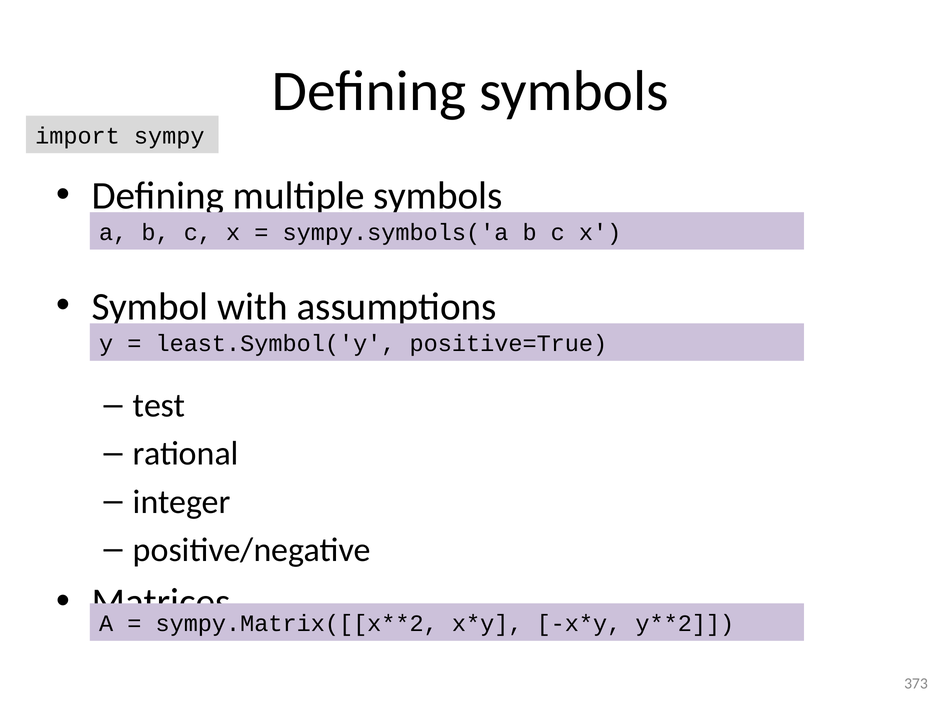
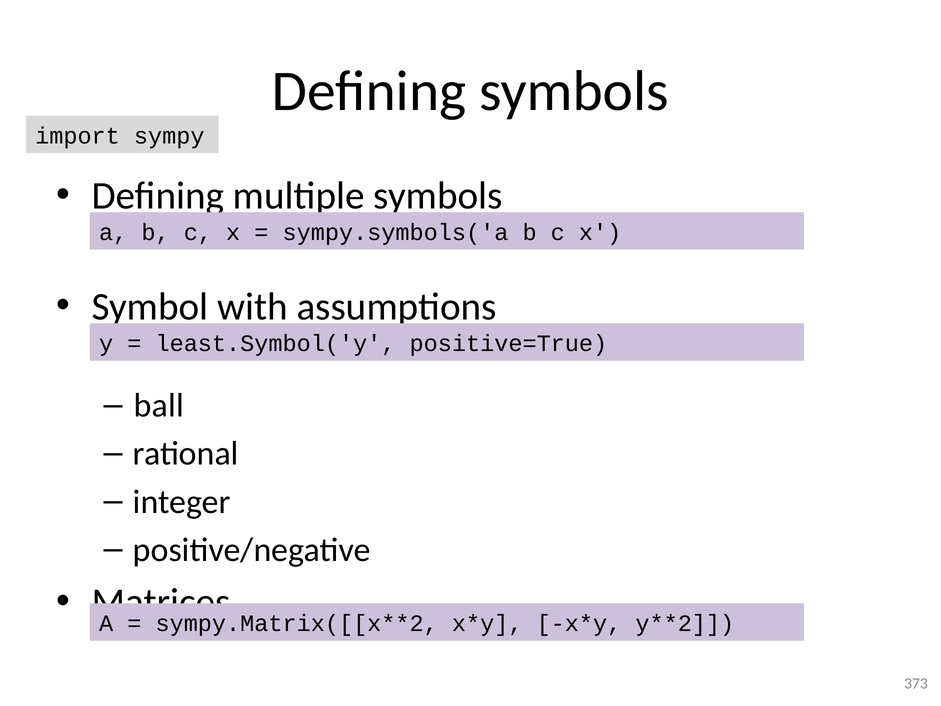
test: test -> ball
